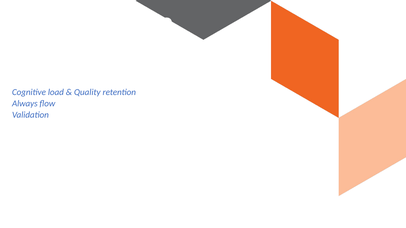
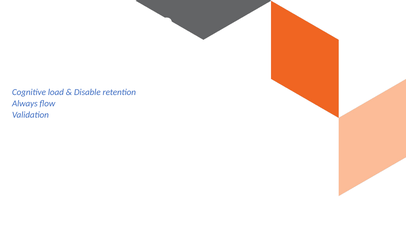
Quality: Quality -> Disable
